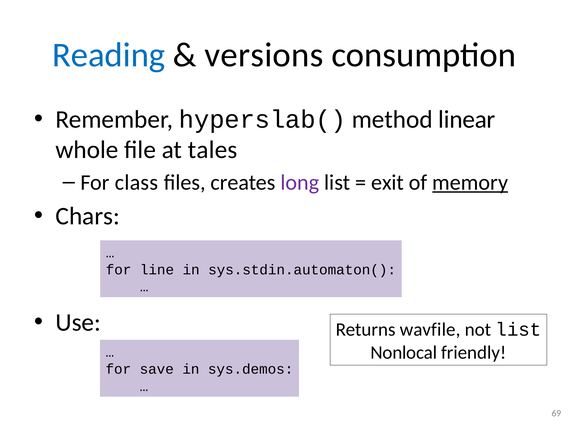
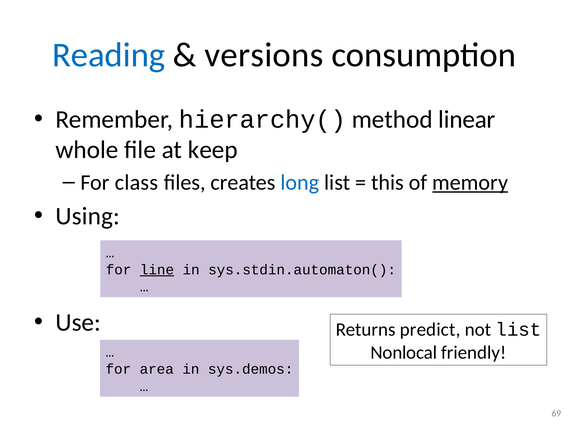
hyperslab(: hyperslab( -> hierarchy(
tales: tales -> keep
long colour: purple -> blue
exit: exit -> this
Chars: Chars -> Using
line underline: none -> present
wavfile: wavfile -> predict
save: save -> area
